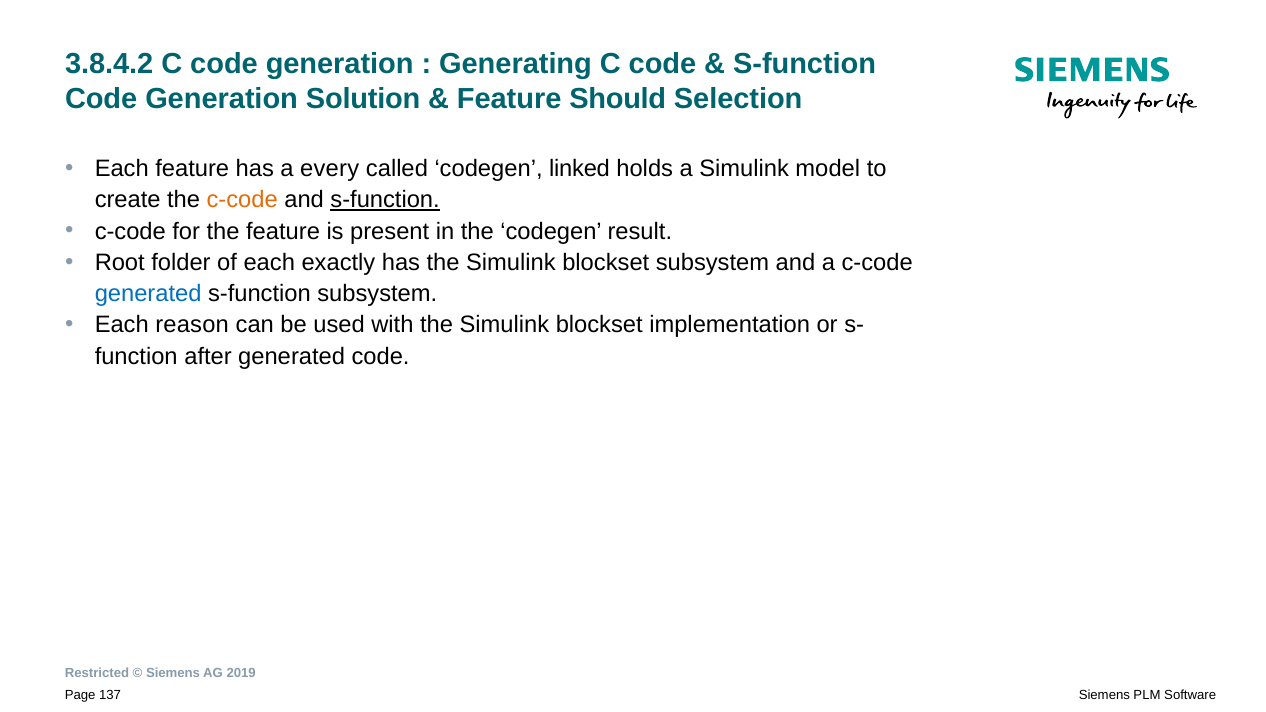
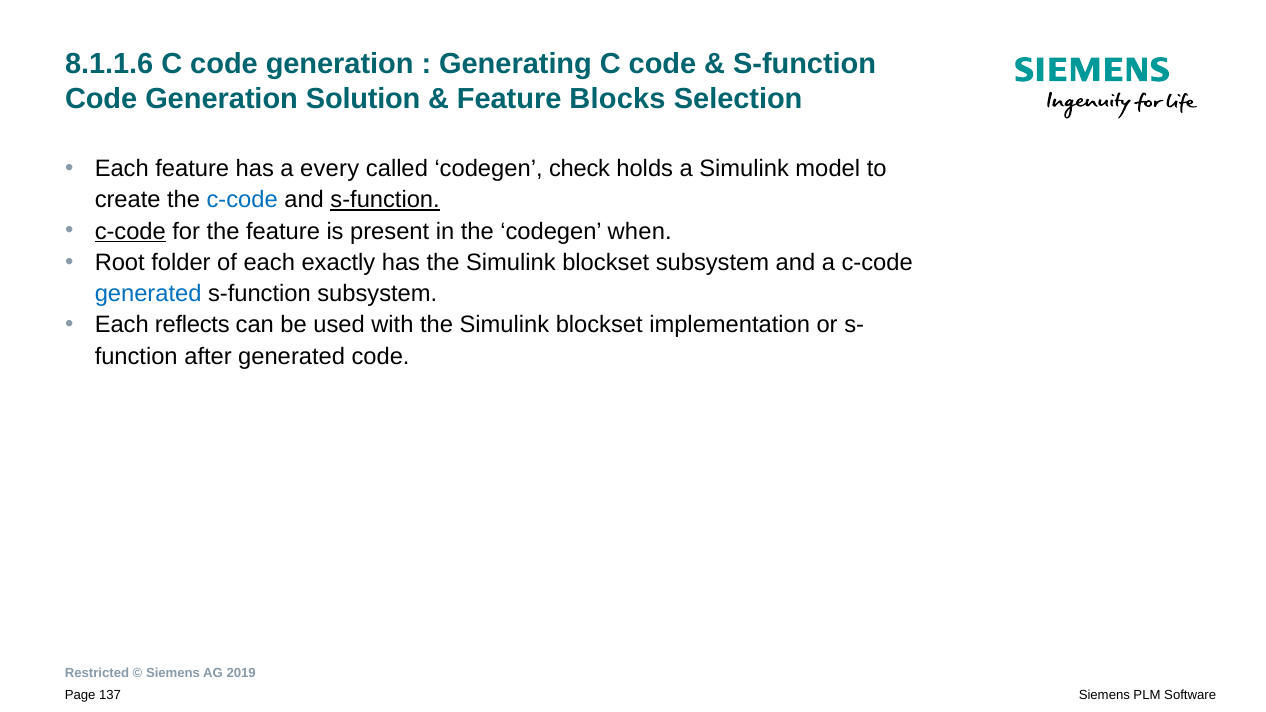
3.8.4.2: 3.8.4.2 -> 8.1.1.6
Should: Should -> Blocks
linked: linked -> check
c-code at (242, 200) colour: orange -> blue
c-code at (130, 231) underline: none -> present
result: result -> when
reason: reason -> reflects
